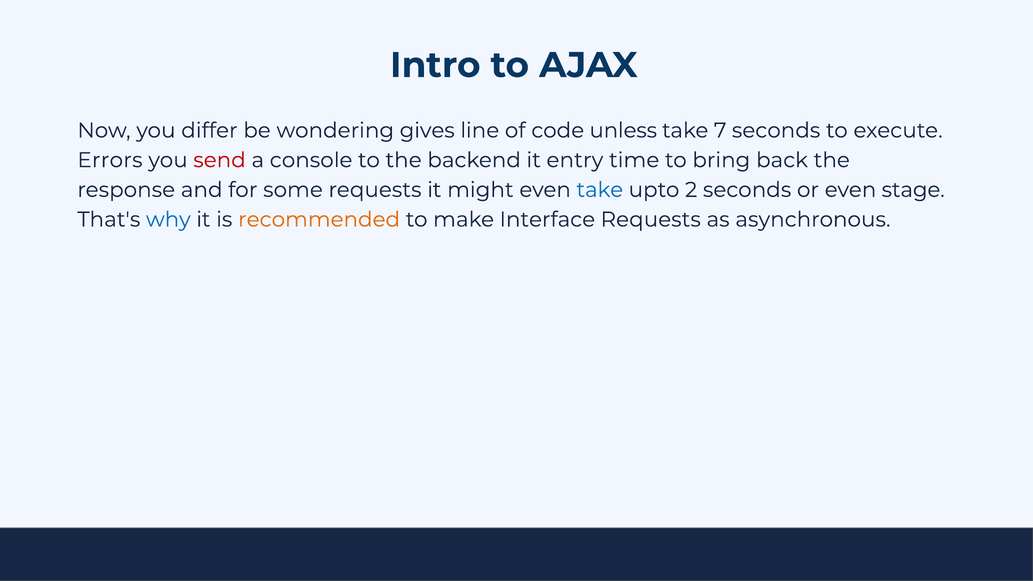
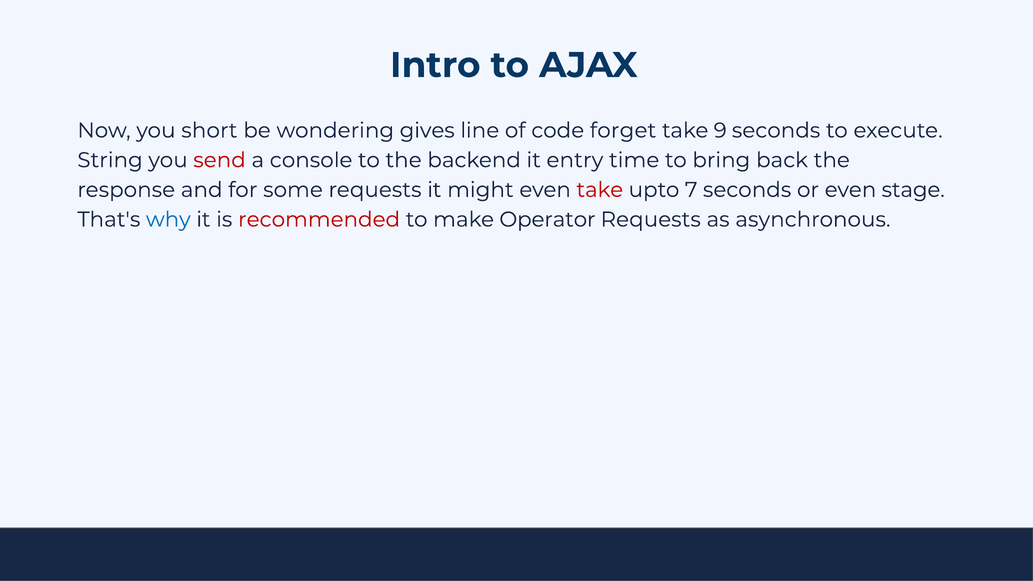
differ: differ -> short
unless: unless -> forget
7: 7 -> 9
Errors: Errors -> String
take at (600, 190) colour: blue -> red
2: 2 -> 7
recommended colour: orange -> red
Interface: Interface -> Operator
